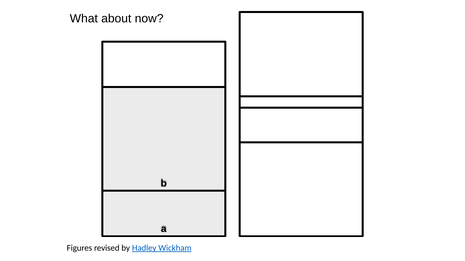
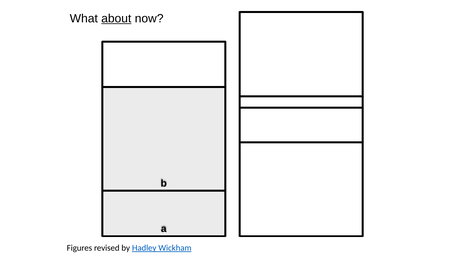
about underline: none -> present
